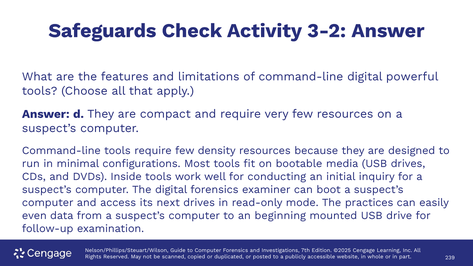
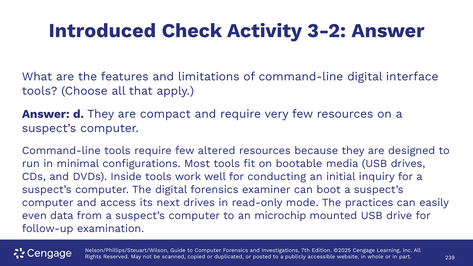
Safeguards: Safeguards -> Introduced
powerful: powerful -> interface
density: density -> altered
beginning: beginning -> microchip
